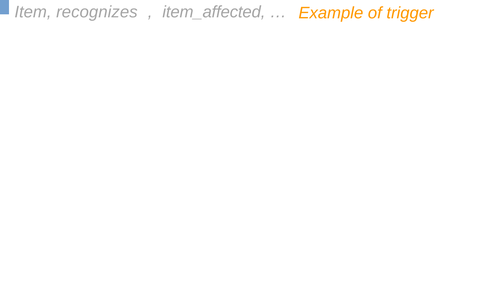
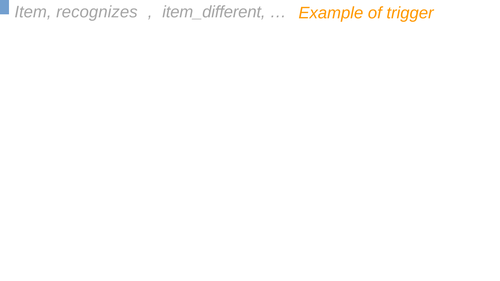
item_affected: item_affected -> item_different
